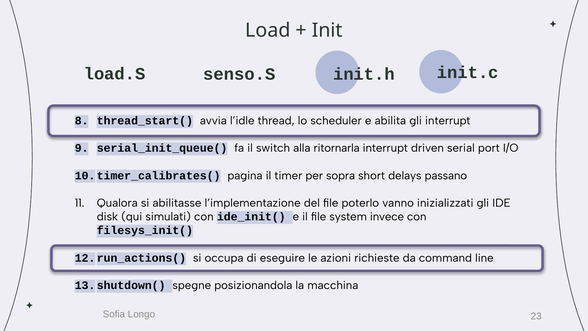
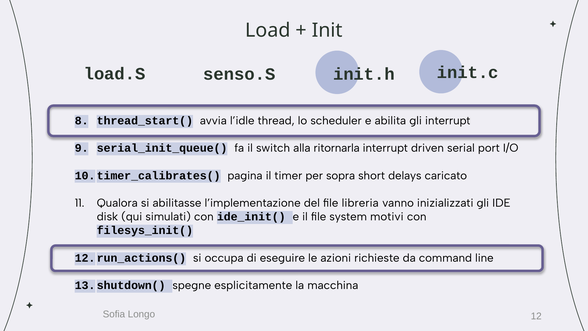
passano: passano -> caricato
poterlo: poterlo -> libreria
invece: invece -> motivi
posizionandola: posizionandola -> esplicitamente
23: 23 -> 12
